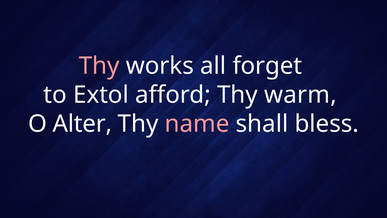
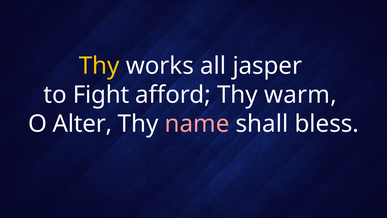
Thy at (99, 66) colour: pink -> yellow
forget: forget -> jasper
Extol: Extol -> Fight
